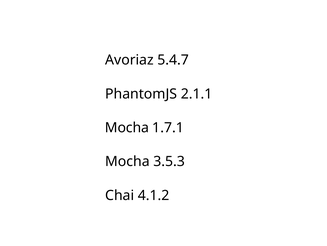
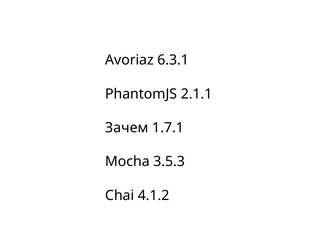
5.4.7: 5.4.7 -> 6.3.1
Mocha at (127, 127): Mocha -> Зачем
